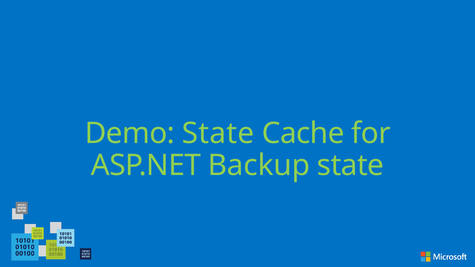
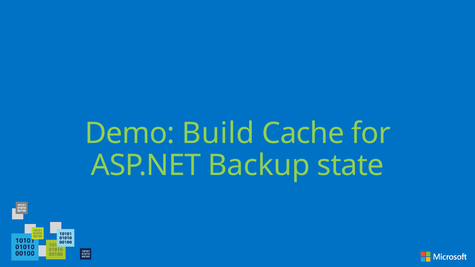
Demo State: State -> Build
